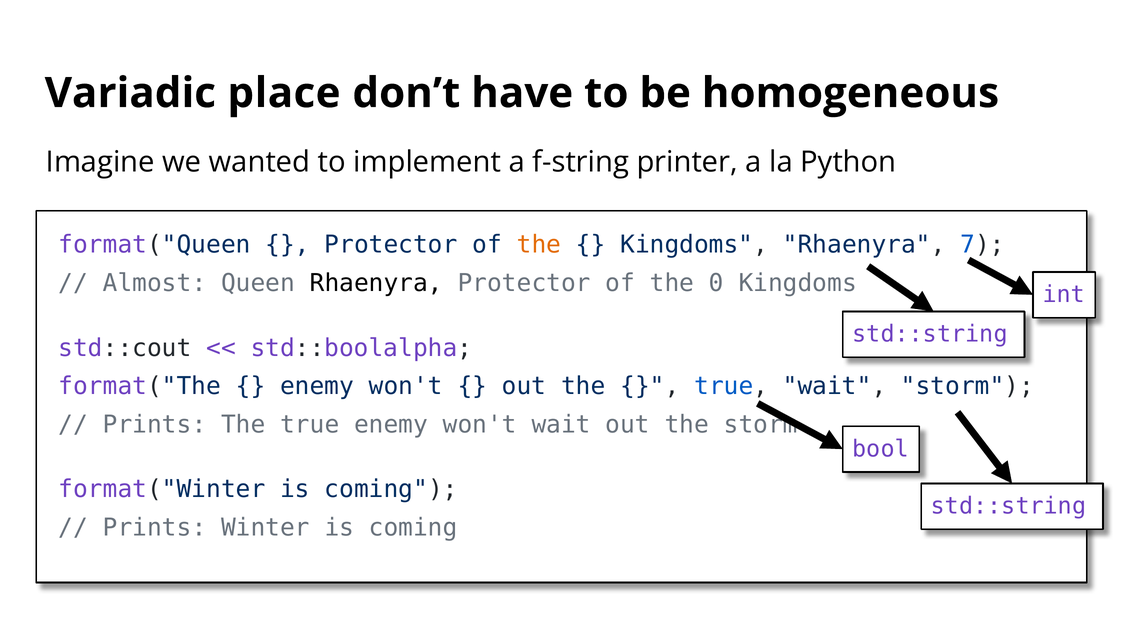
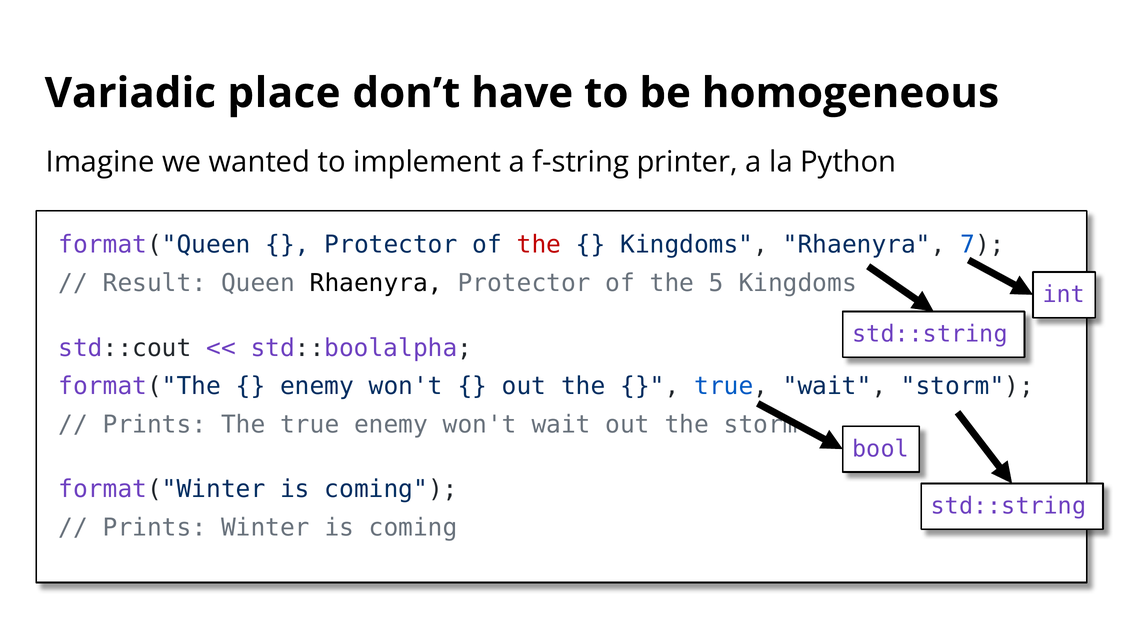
the at (539, 245) colour: orange -> red
Almost: Almost -> Result
0: 0 -> 5
